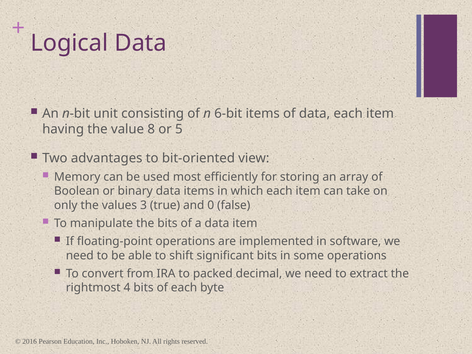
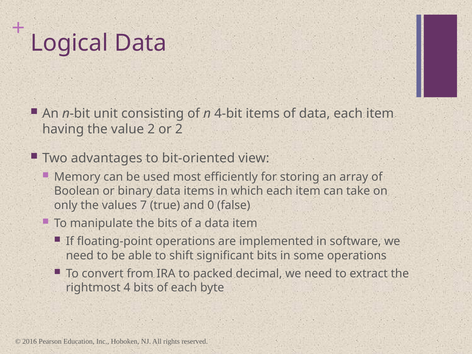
6-bit: 6-bit -> 4-bit
value 8: 8 -> 2
or 5: 5 -> 2
3: 3 -> 7
